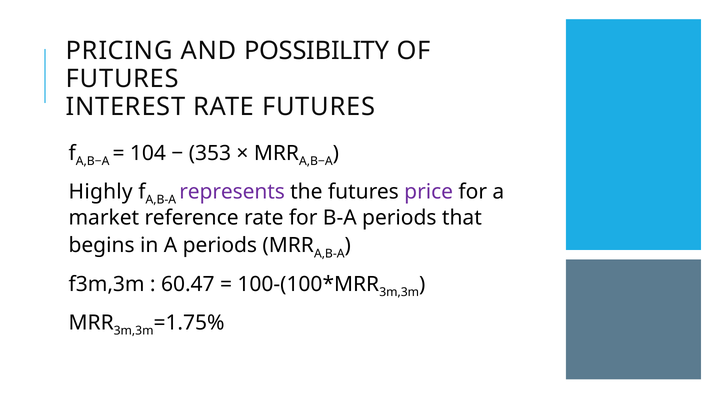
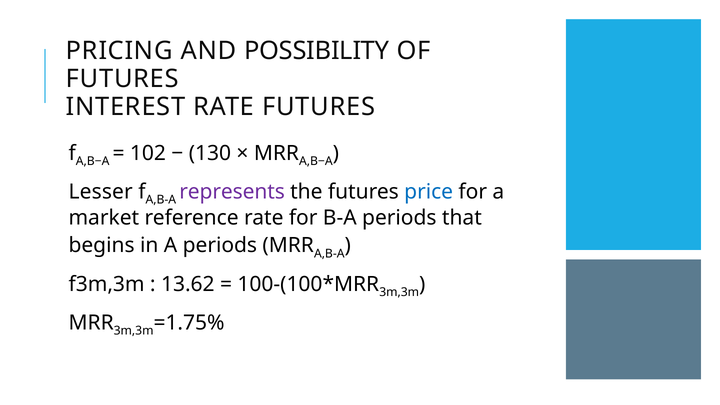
104: 104 -> 102
353: 353 -> 130
Highly: Highly -> Lesser
price colour: purple -> blue
60.47: 60.47 -> 13.62
